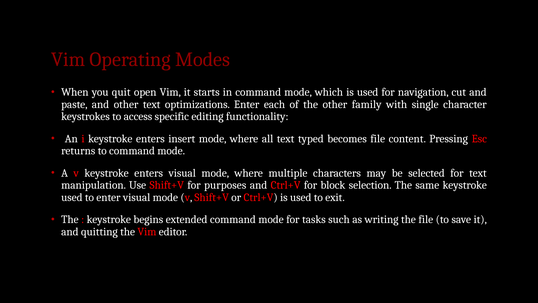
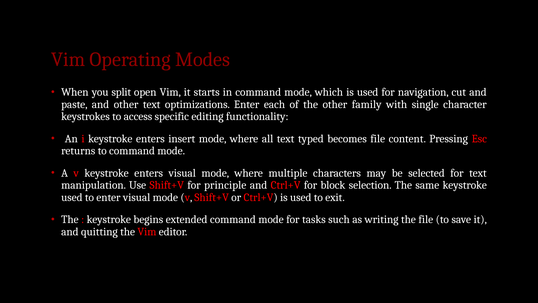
quit: quit -> split
purposes: purposes -> principle
